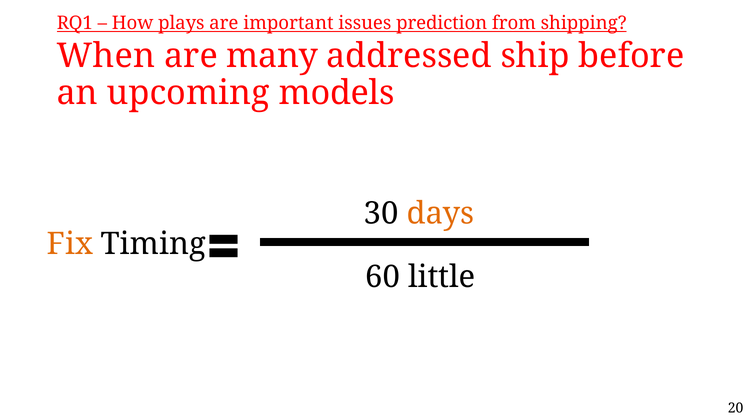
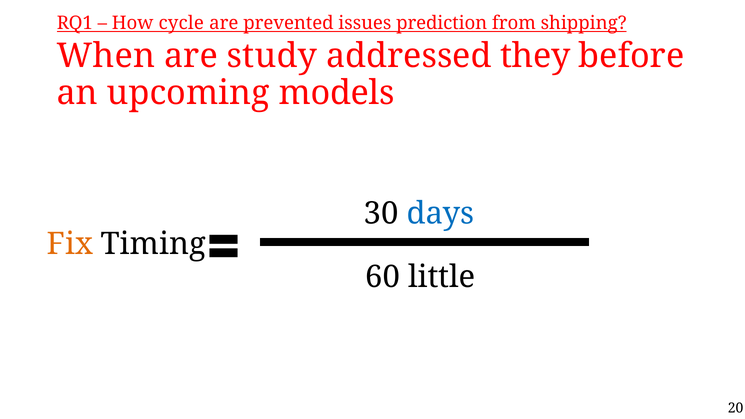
plays: plays -> cycle
important: important -> prevented
many: many -> study
ship: ship -> they
days colour: orange -> blue
